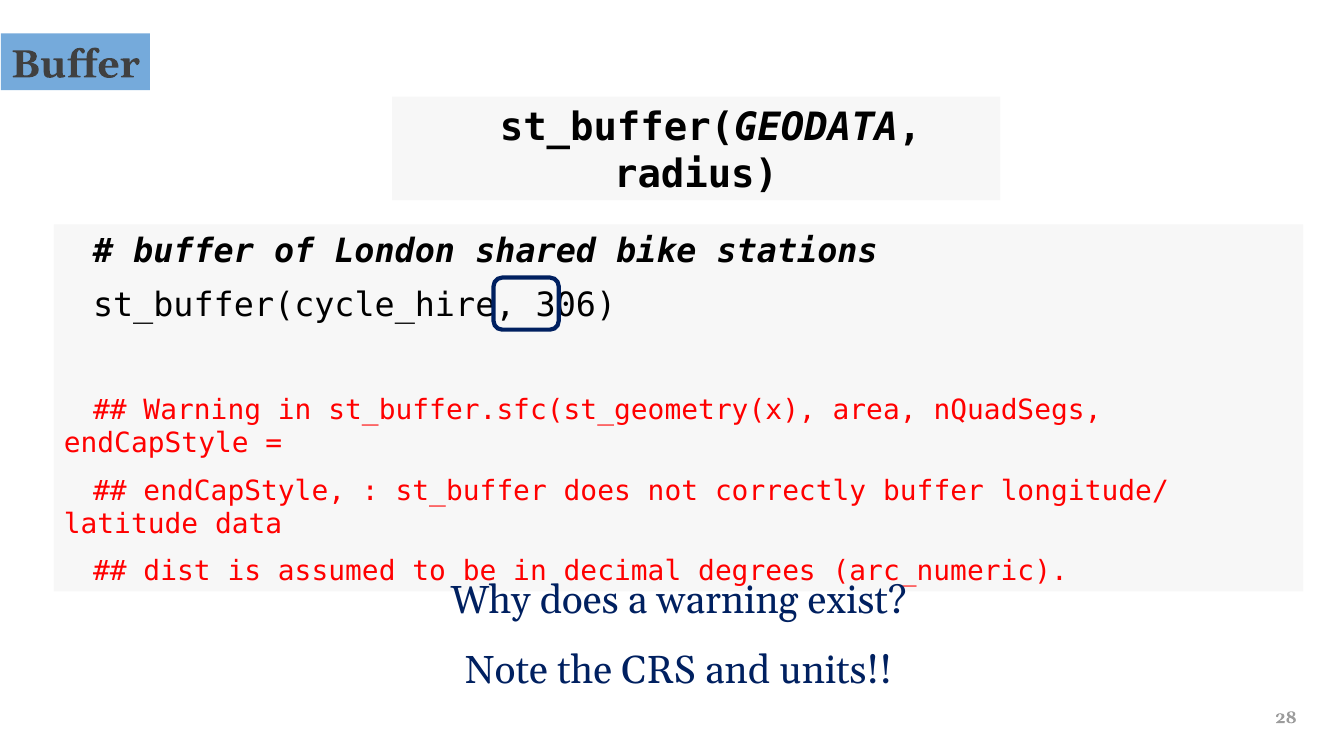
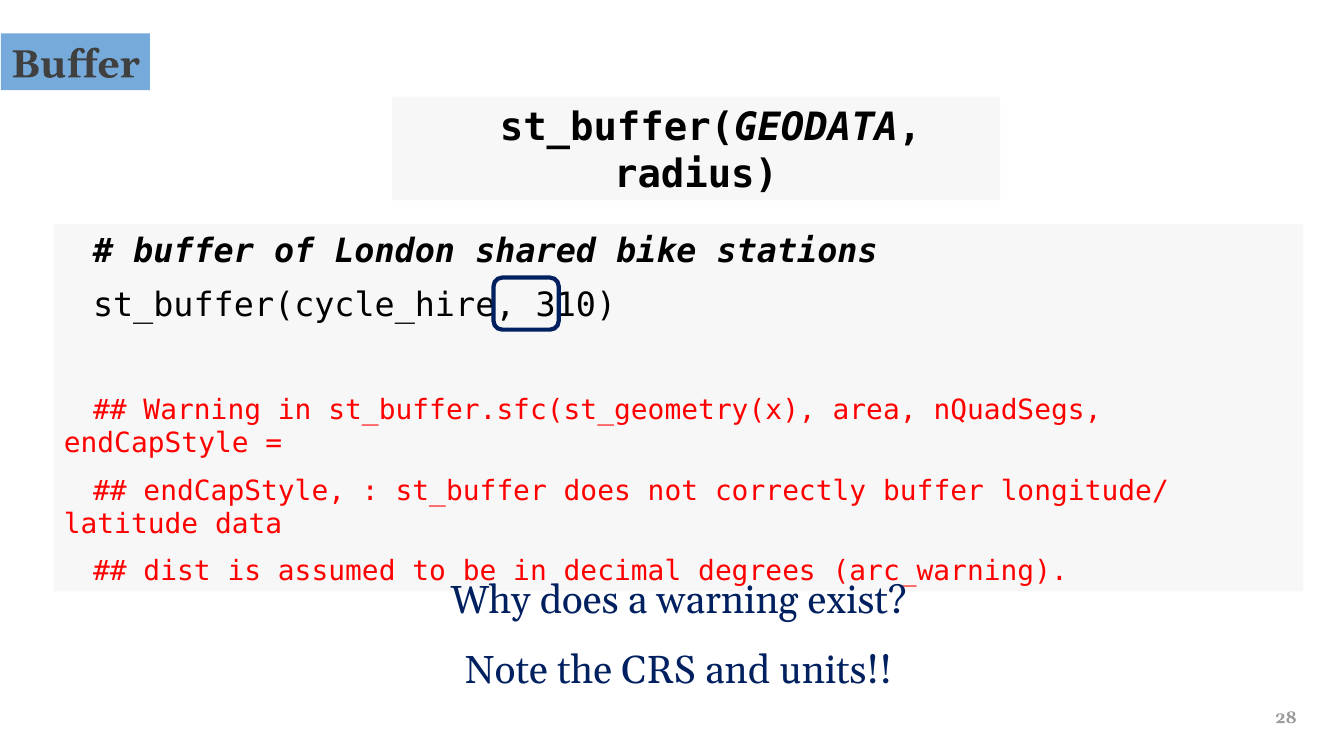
306: 306 -> 310
arc_numeric: arc_numeric -> arc_warning
